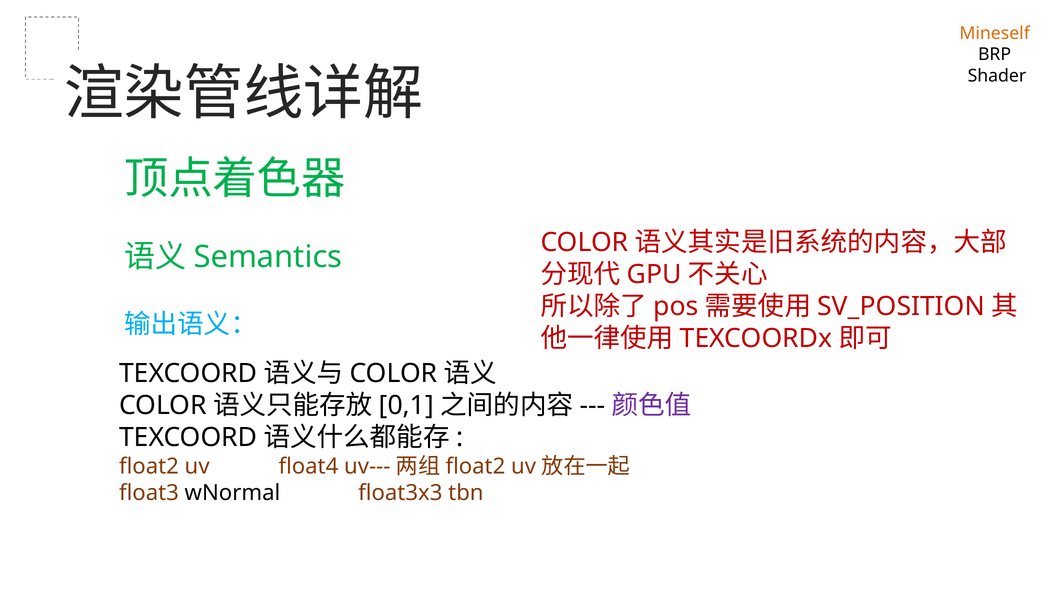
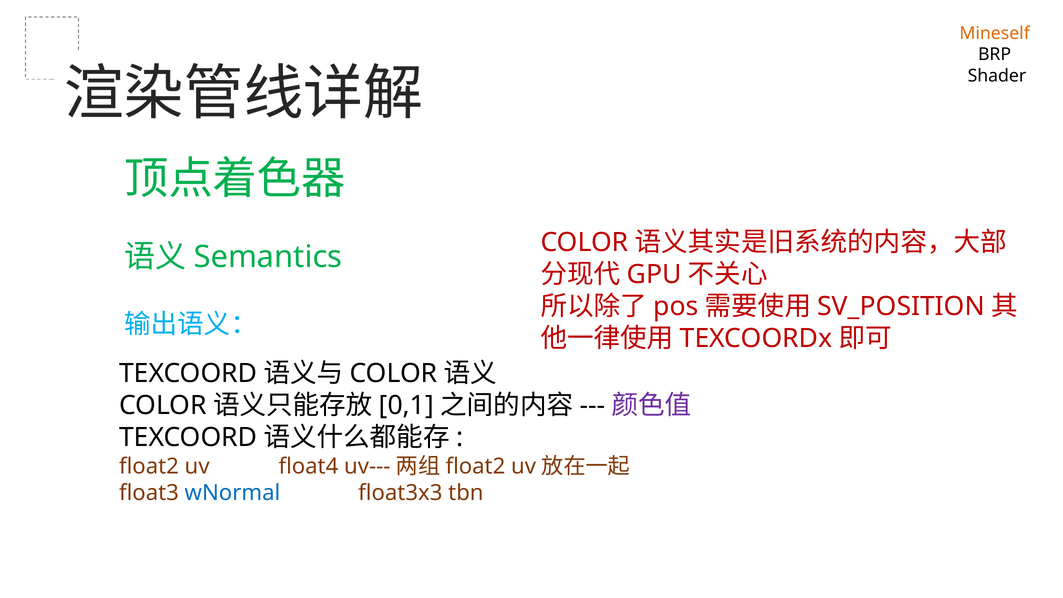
wNormal colour: black -> blue
